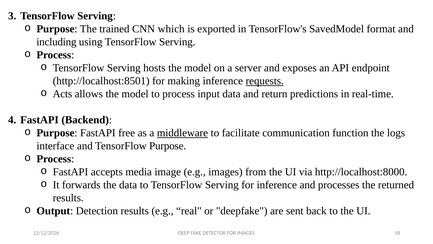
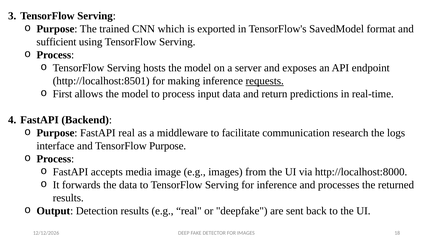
including: including -> sufficient
Acts: Acts -> First
FastAPI free: free -> real
middleware underline: present -> none
function: function -> research
